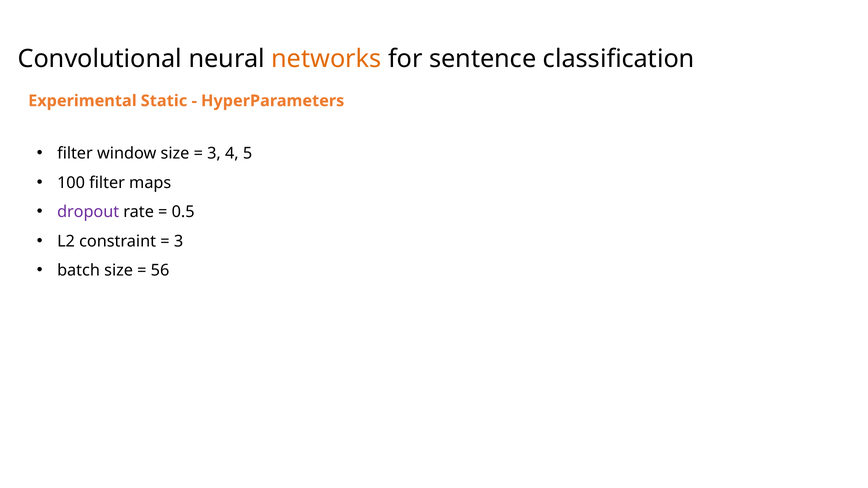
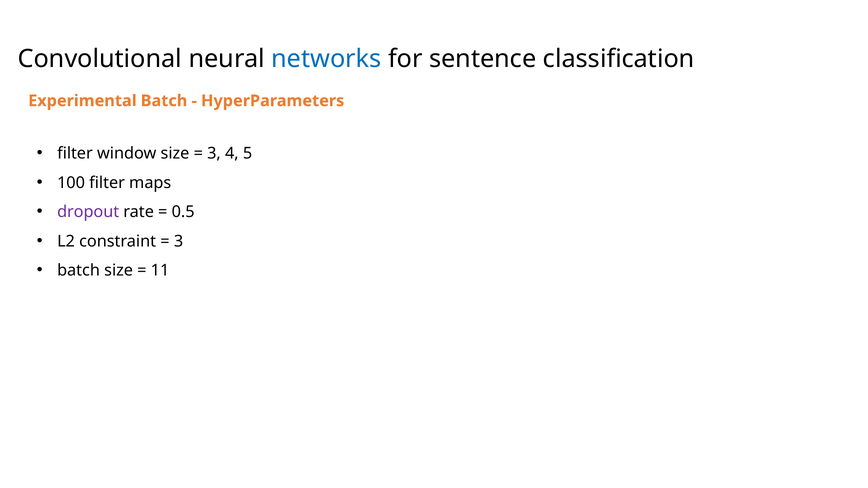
networks colour: orange -> blue
Experimental Static: Static -> Batch
56: 56 -> 11
